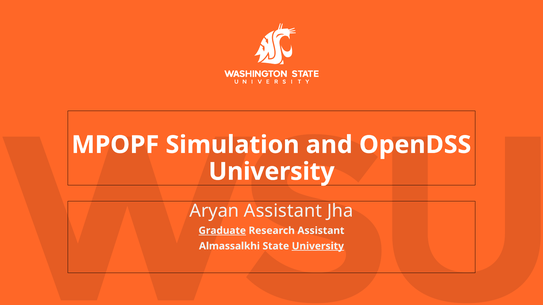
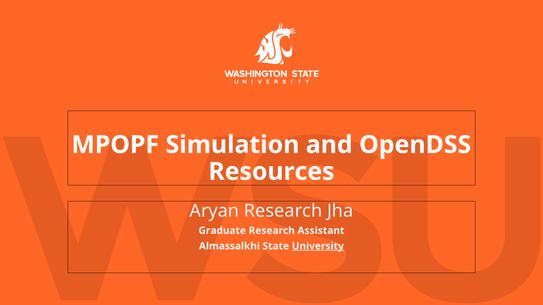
University at (272, 172): University -> Resources
Aryan Assistant: Assistant -> Research
Graduate underline: present -> none
